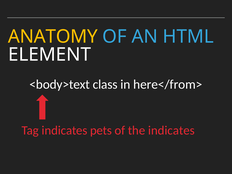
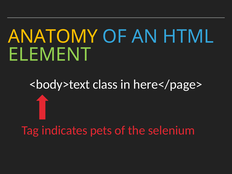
ELEMENT colour: white -> light green
here</from>: here</from> -> here</page>
the indicates: indicates -> selenium
